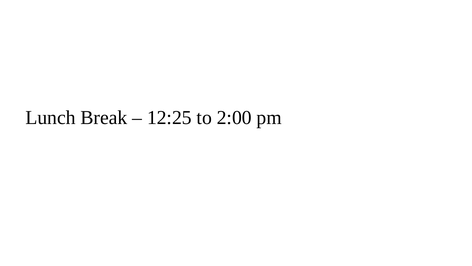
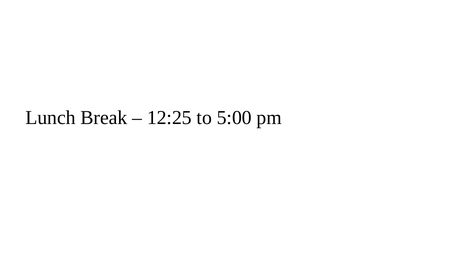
2:00: 2:00 -> 5:00
